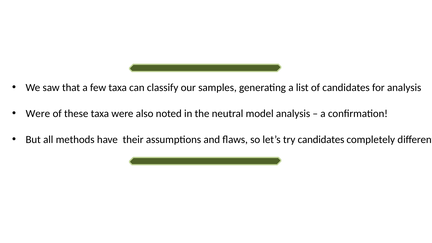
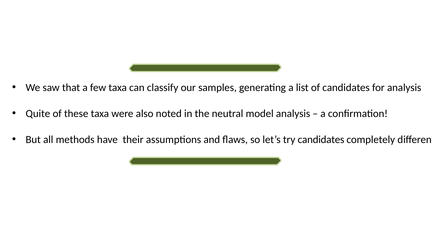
Were at (38, 114): Were -> Quite
